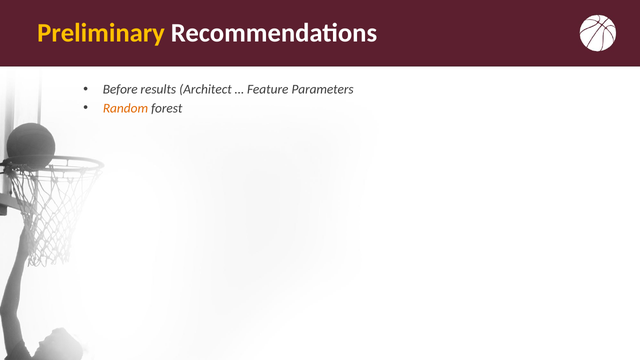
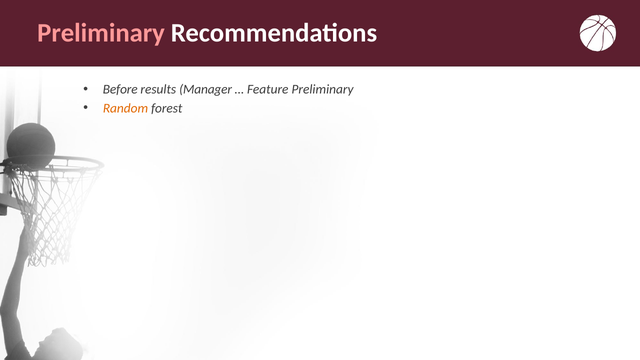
Preliminary at (101, 33) colour: yellow -> pink
Architect: Architect -> Manager
Feature Parameters: Parameters -> Preliminary
